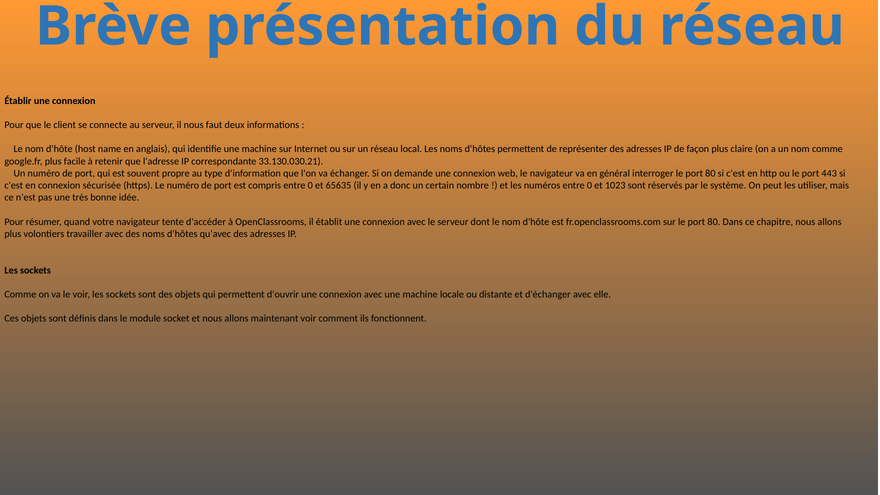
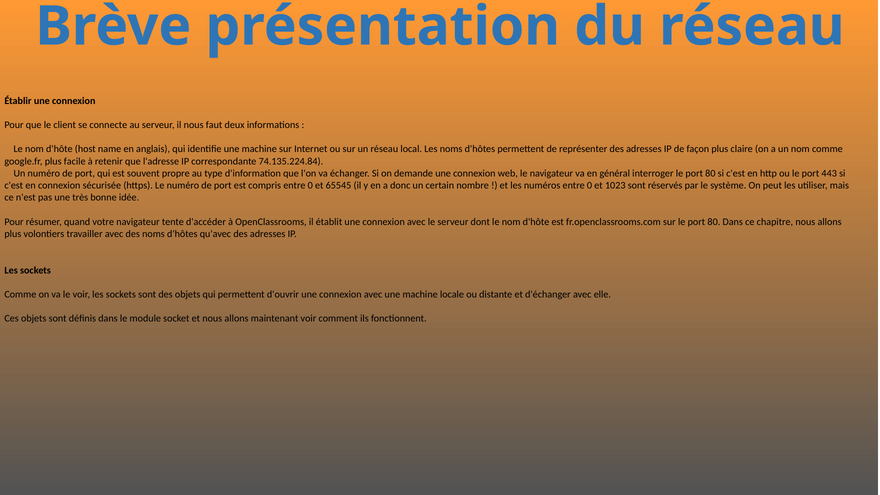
33.130.030.21: 33.130.030.21 -> 74.135.224.84
65635: 65635 -> 65545
